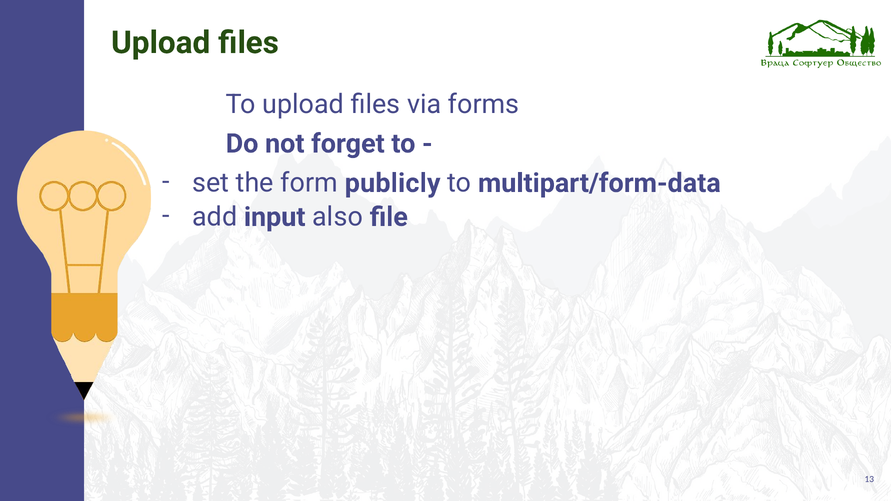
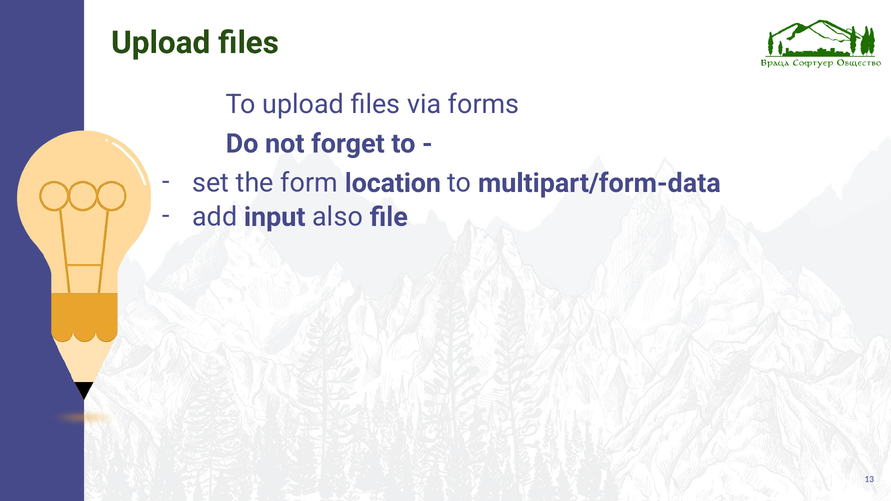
publicly: publicly -> location
